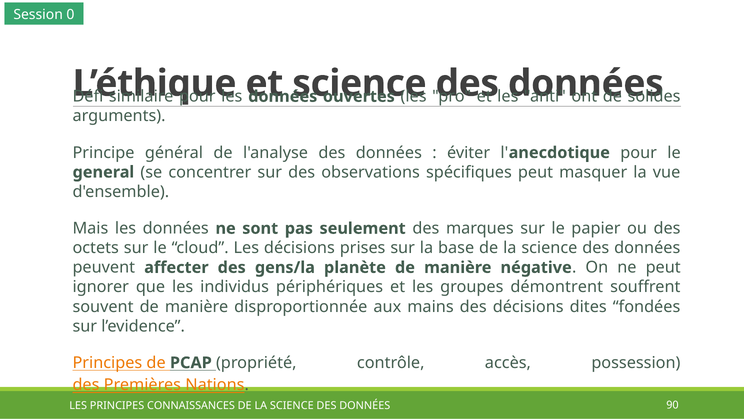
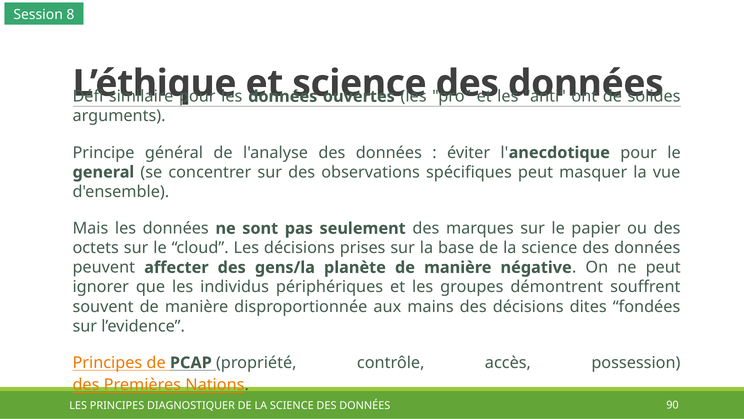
0: 0 -> 8
CONNAISSANCES: CONNAISSANCES -> DIAGNOSTIQUER
